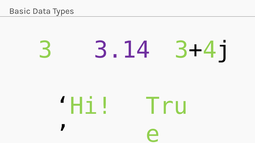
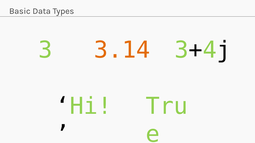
3.14 colour: purple -> orange
